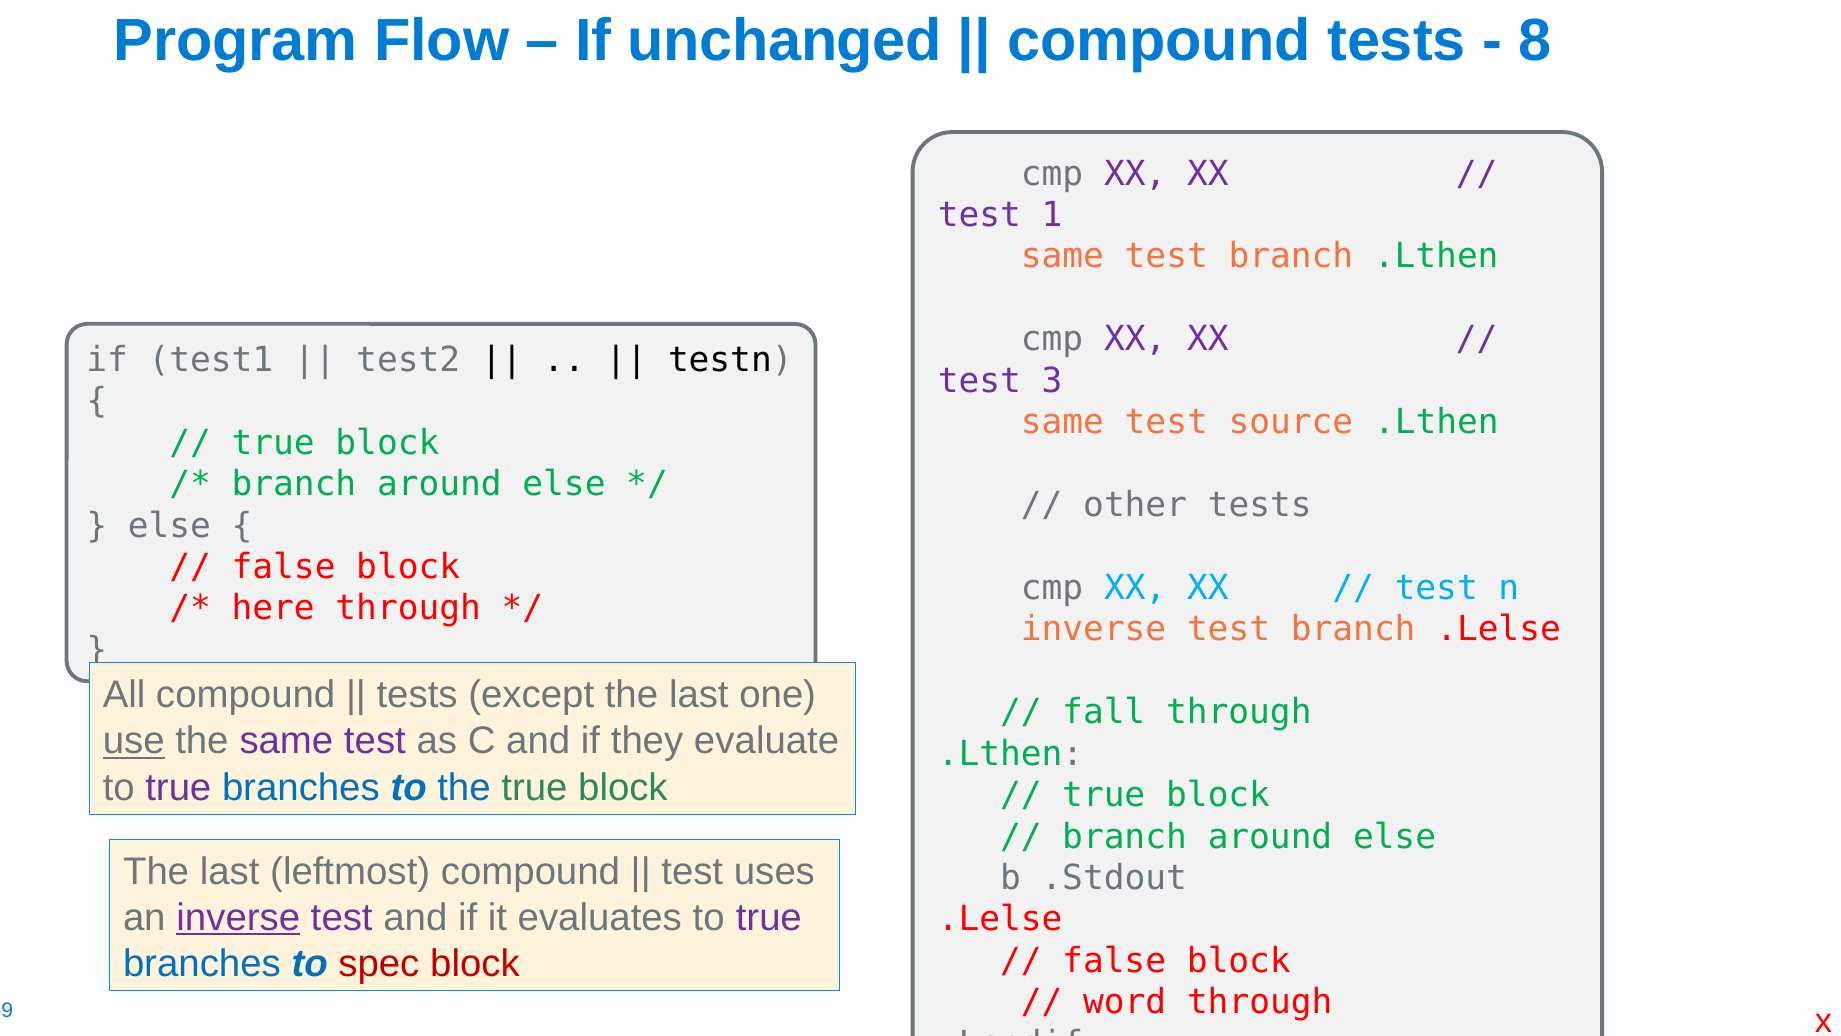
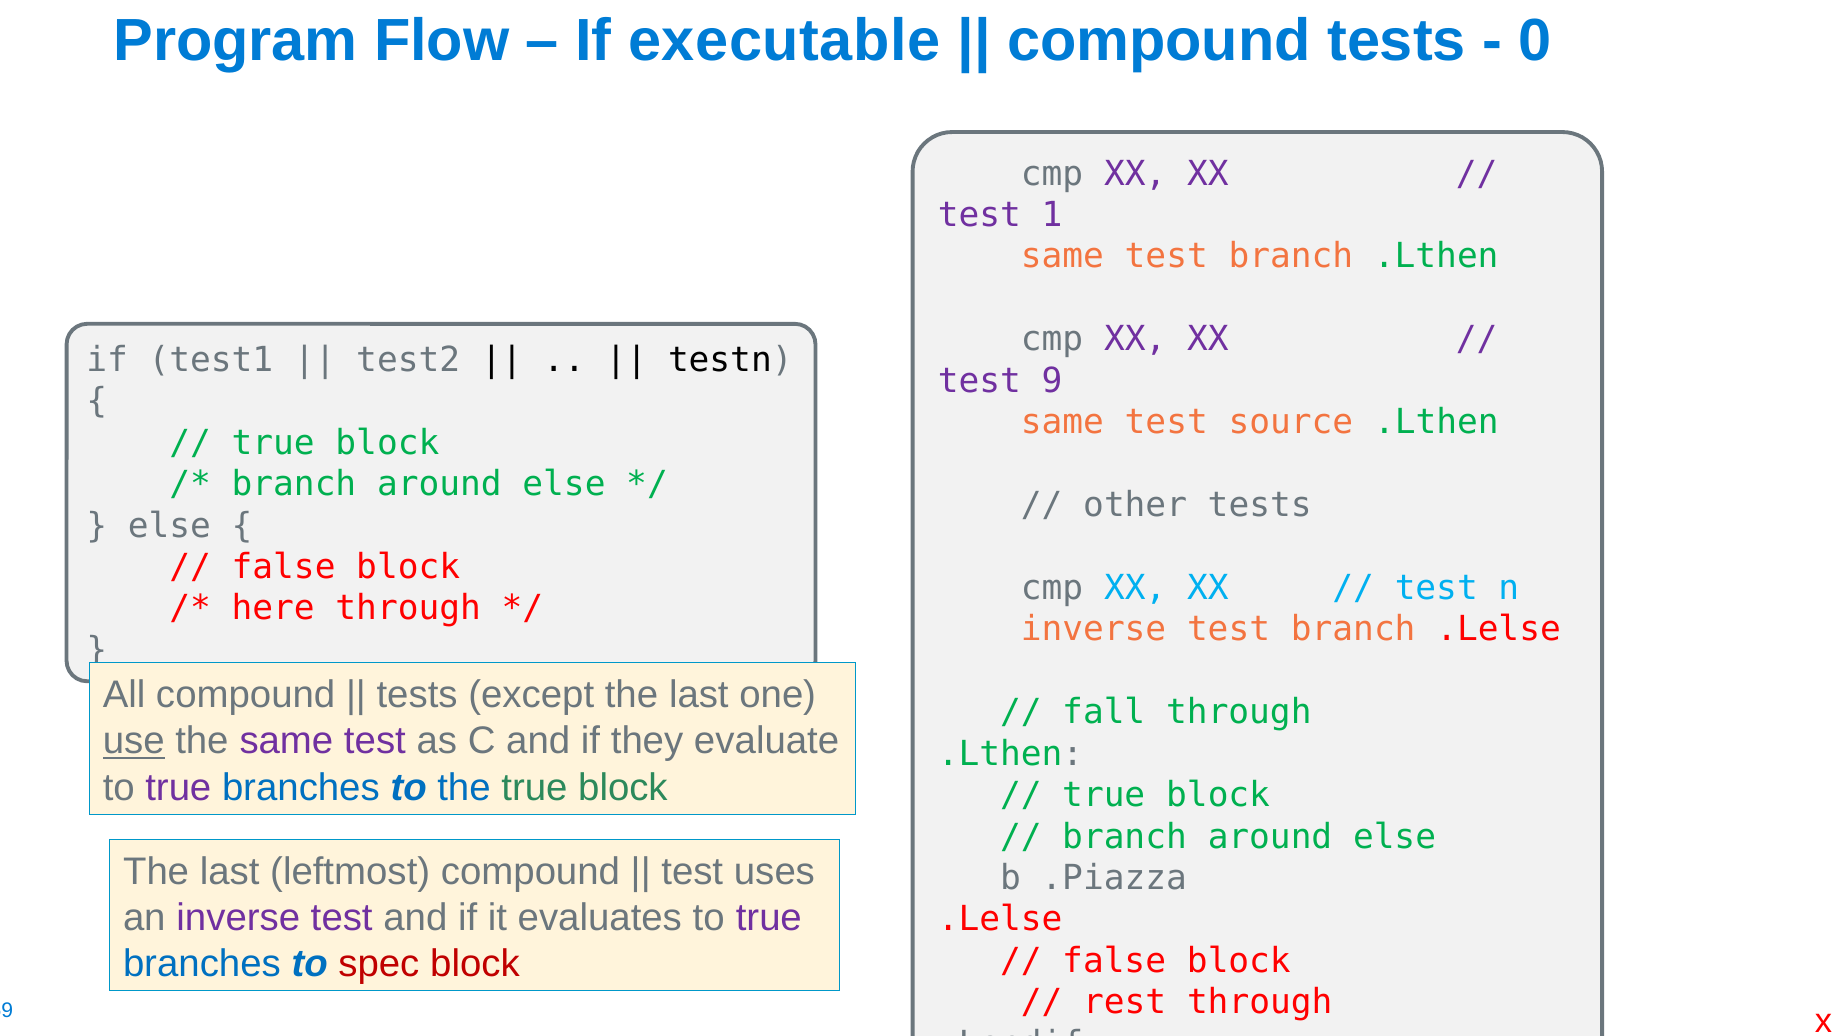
unchanged: unchanged -> executable
8: 8 -> 0
3: 3 -> 9
.Stdout: .Stdout -> .Piazza
inverse at (238, 917) underline: present -> none
word: word -> rest
